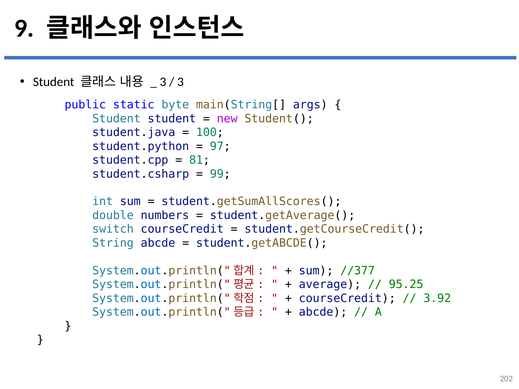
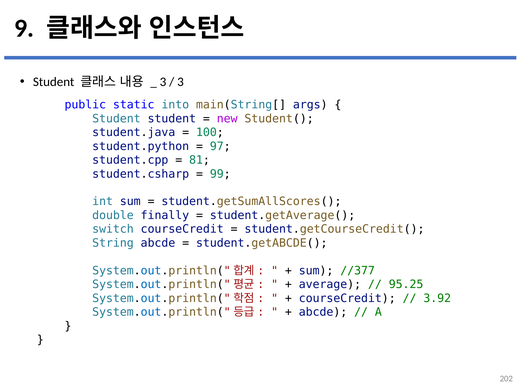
byte: byte -> into
numbers: numbers -> finally
